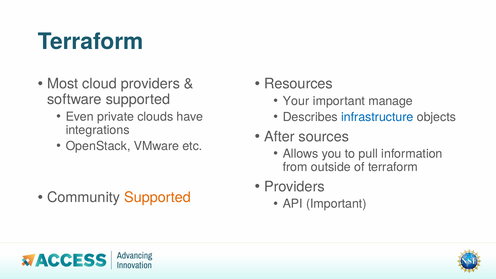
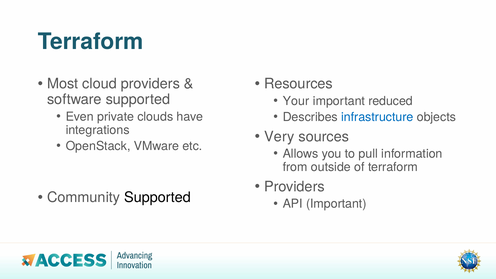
manage: manage -> reduced
After: After -> Very
Supported at (157, 198) colour: orange -> black
